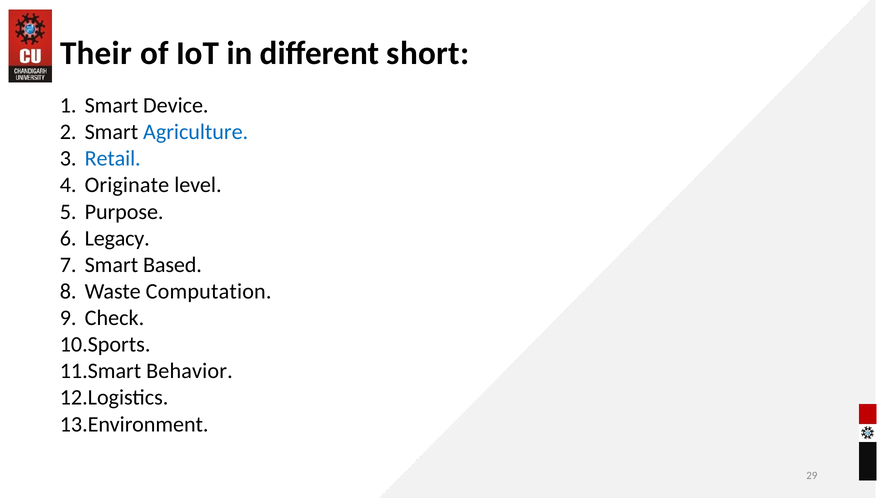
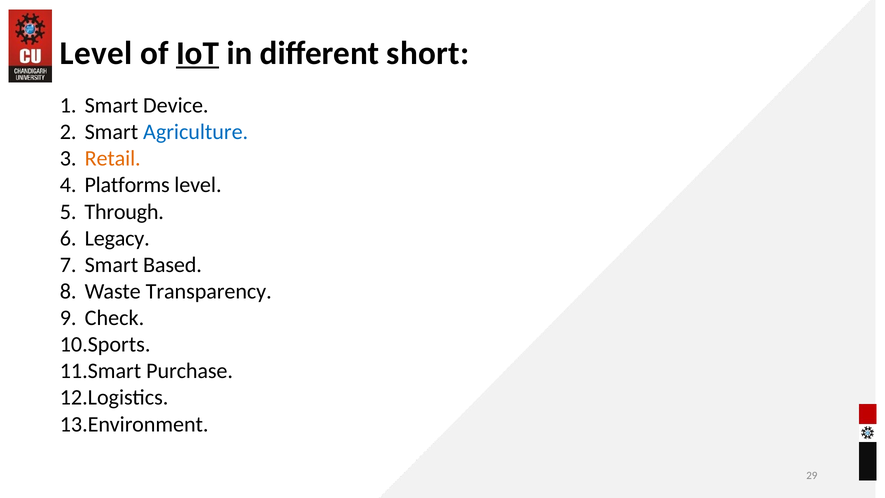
Their at (96, 53): Their -> Level
IoT underline: none -> present
Retail colour: blue -> orange
Originate: Originate -> Platforms
Purpose: Purpose -> Through
Computation: Computation -> Transparency
Behavior: Behavior -> Purchase
